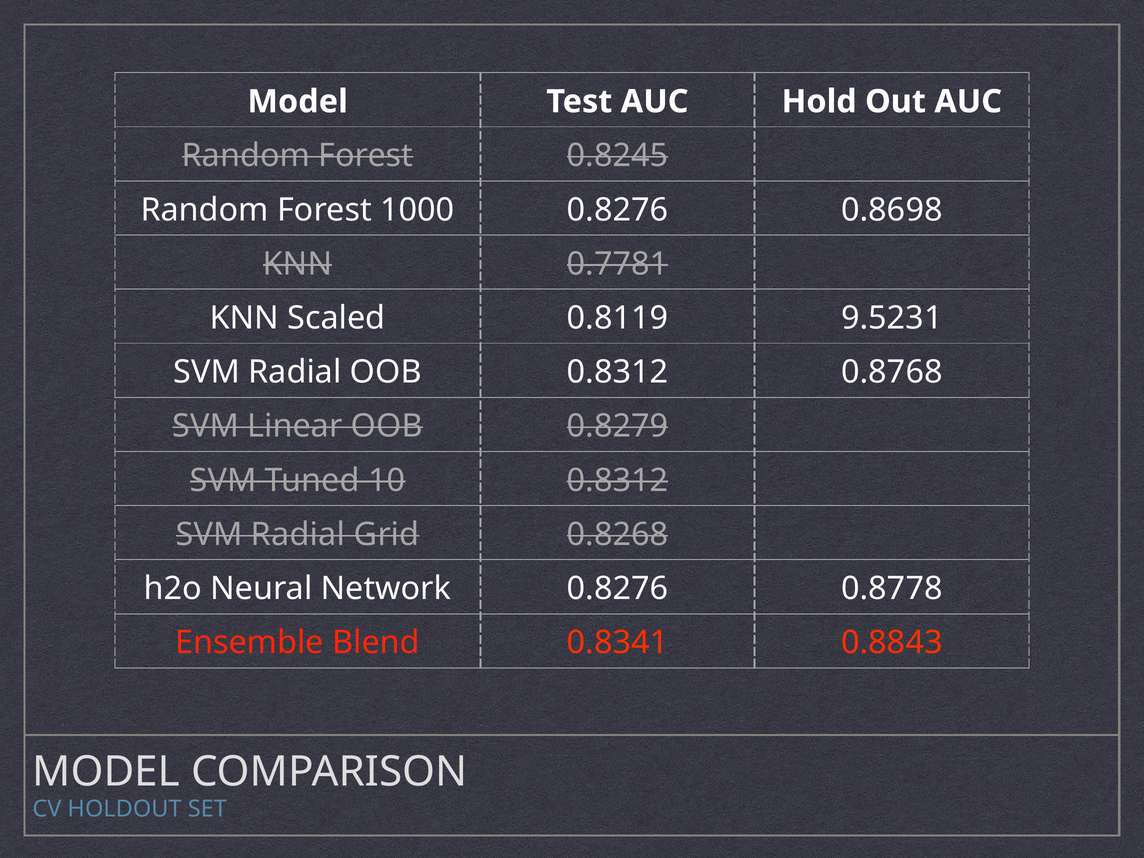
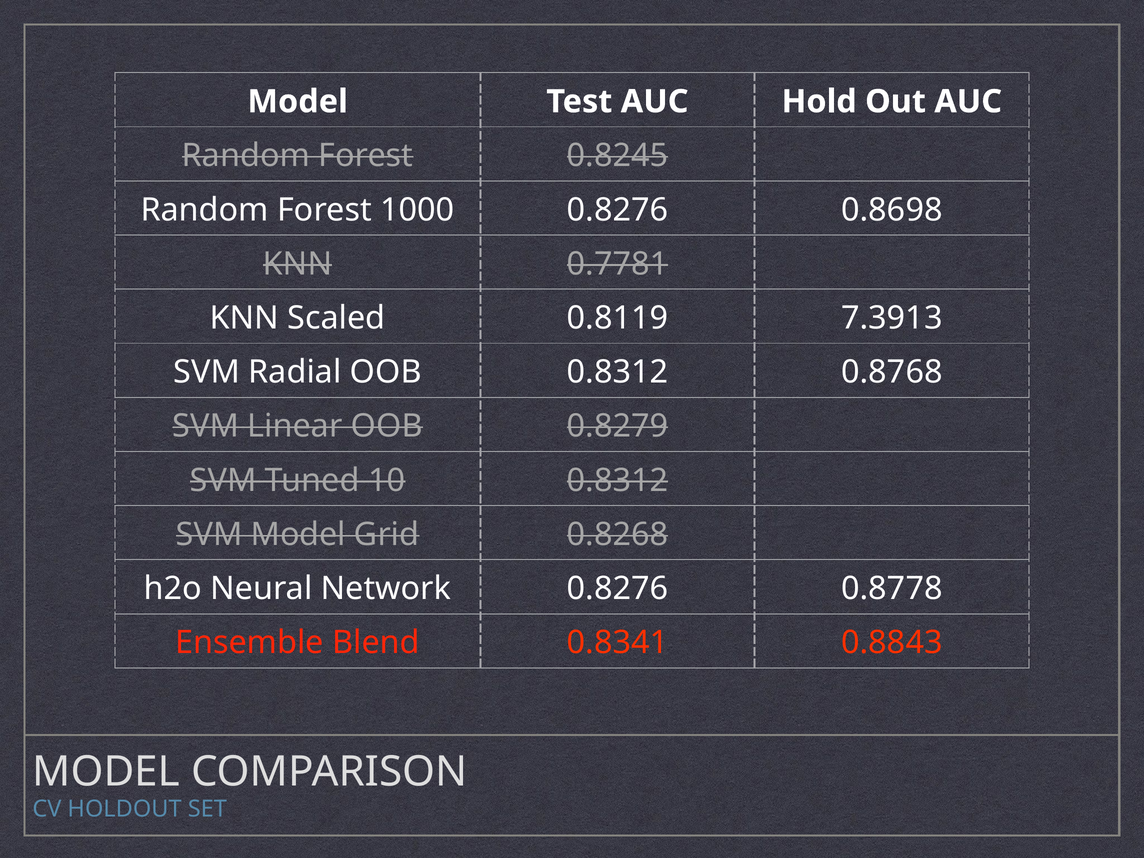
9.5231: 9.5231 -> 7.3913
Radial at (298, 535): Radial -> Model
